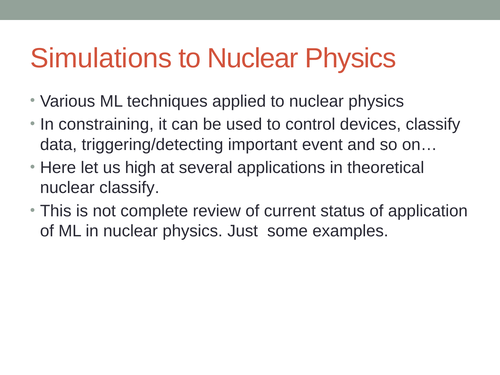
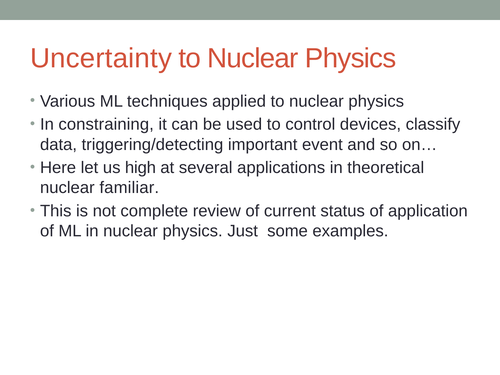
Simulations: Simulations -> Uncertainty
nuclear classify: classify -> familiar
